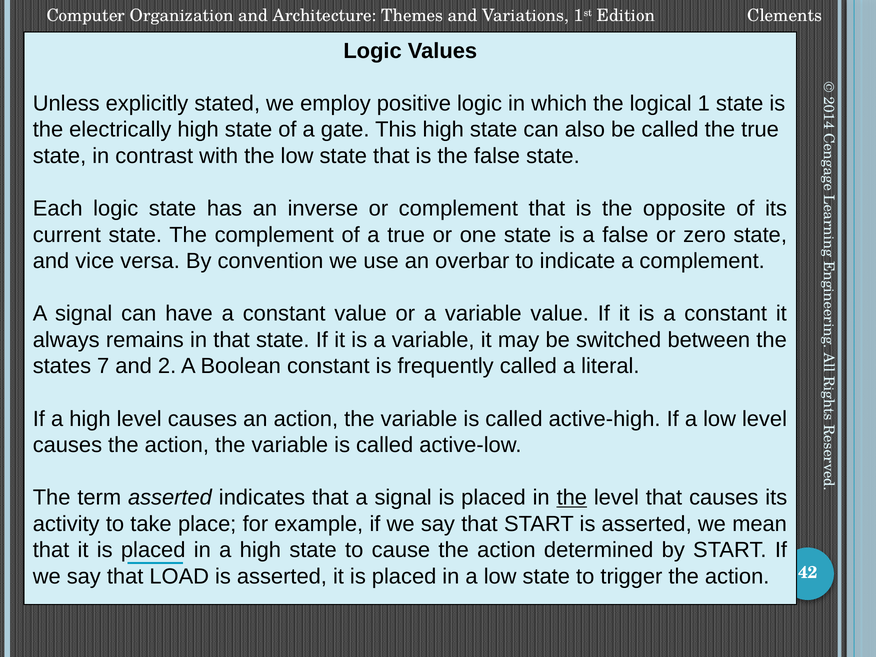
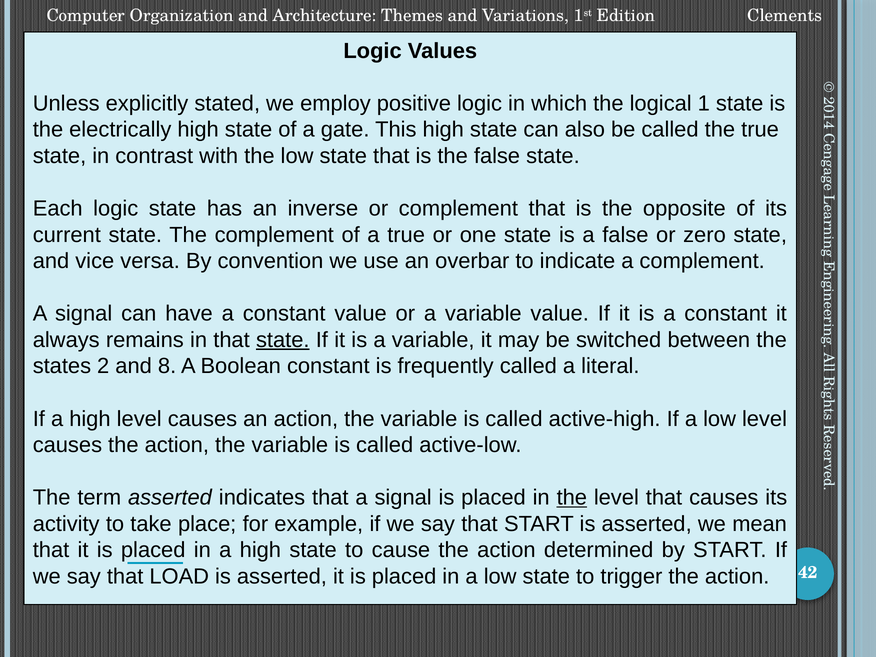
state at (283, 340) underline: none -> present
states 7: 7 -> 2
and 2: 2 -> 8
